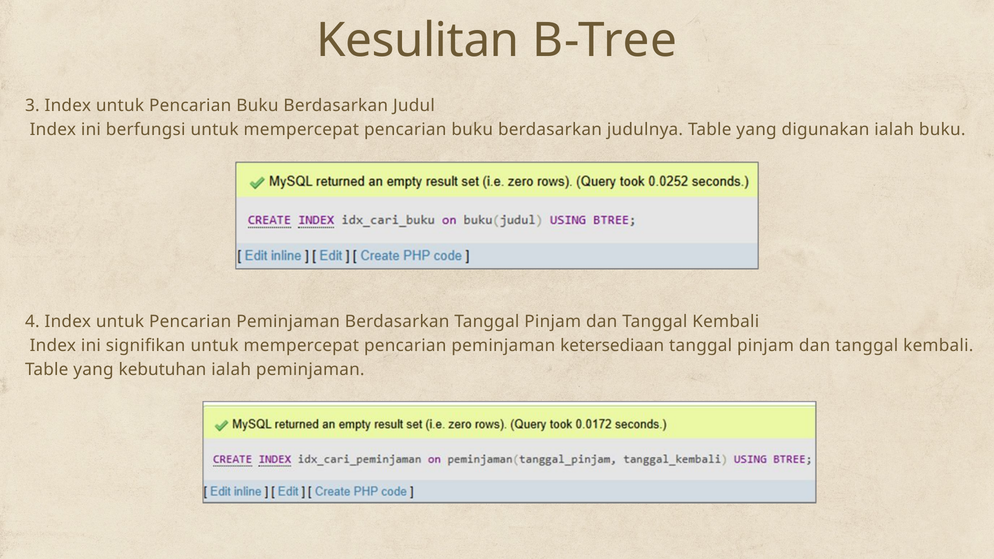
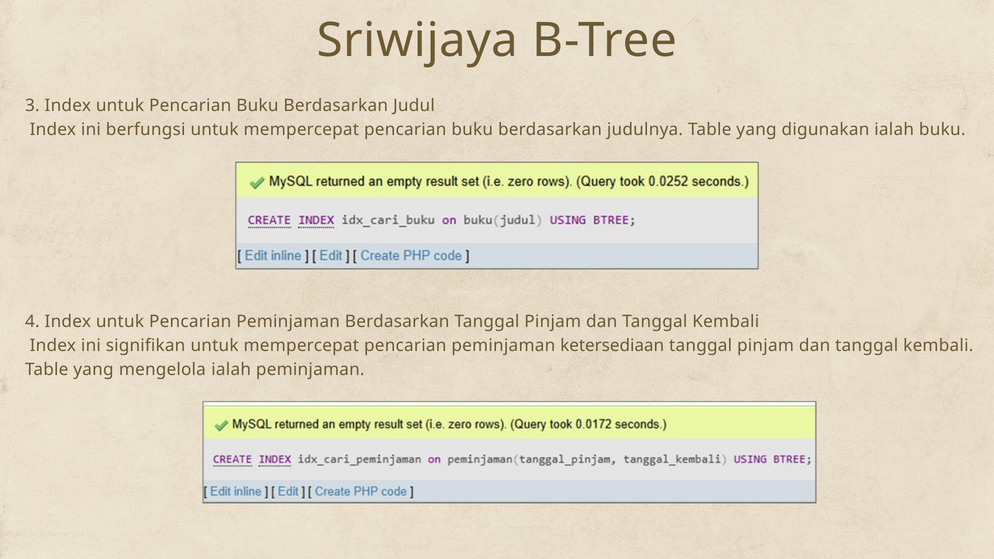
Kesulitan: Kesulitan -> Sriwijaya
kebutuhan: kebutuhan -> mengelola
